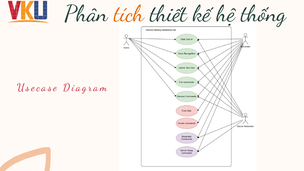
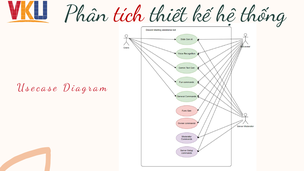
tích colour: orange -> red
